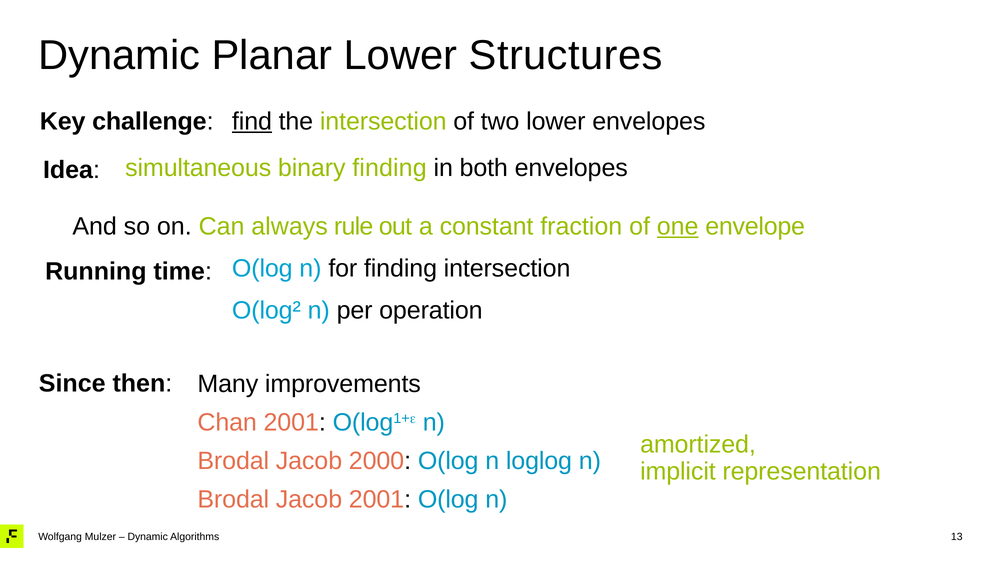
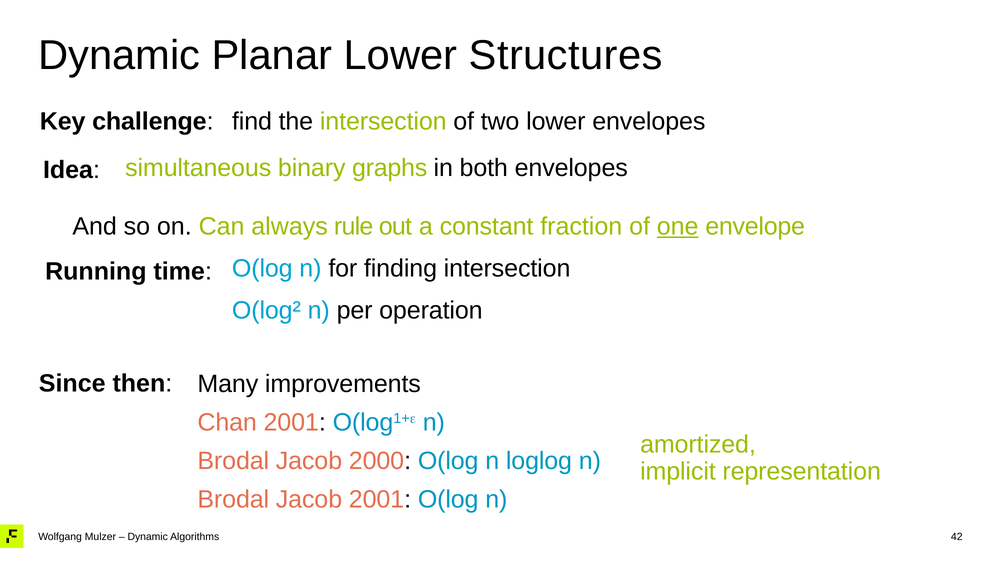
find underline: present -> none
binary finding: finding -> graphs
13: 13 -> 42
